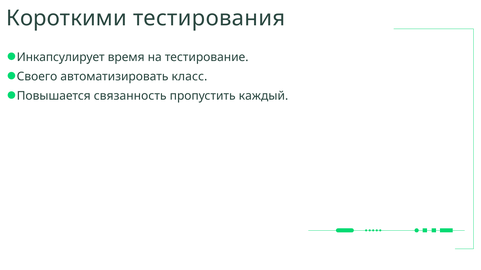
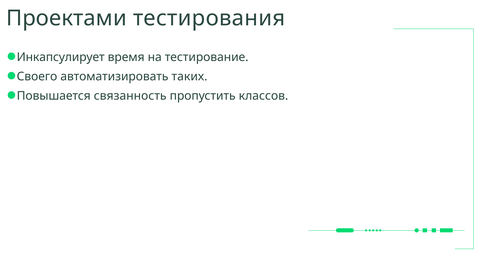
Короткими: Короткими -> Проектами
класс: класс -> таких
каждый: каждый -> классов
